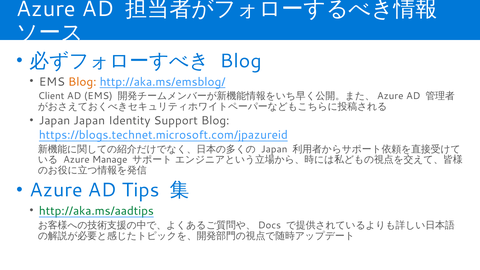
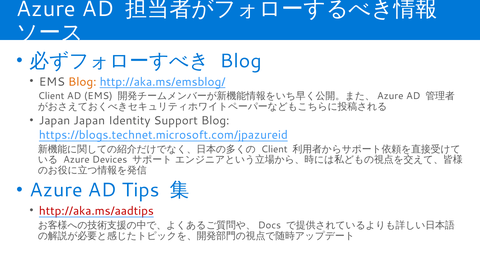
Japan at (274, 149): Japan -> Client
Manage: Manage -> Devices
http://aka.ms/aadtips colour: green -> red
